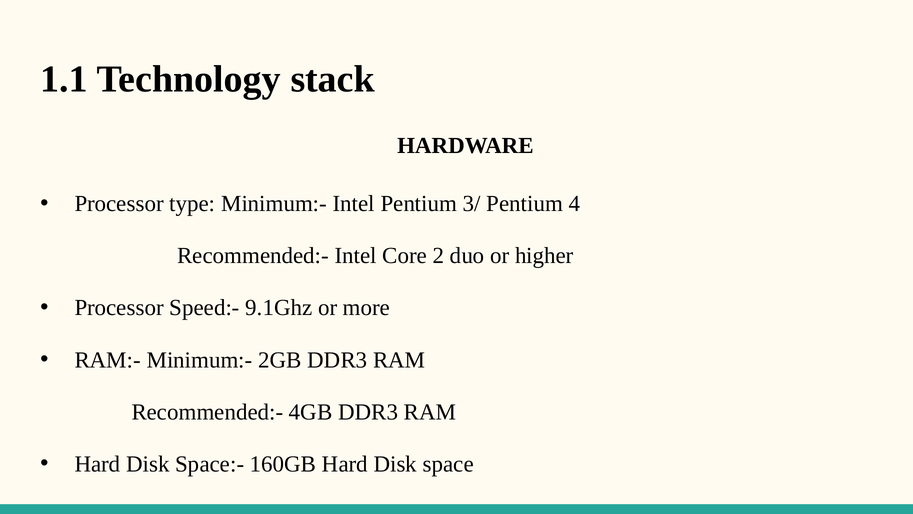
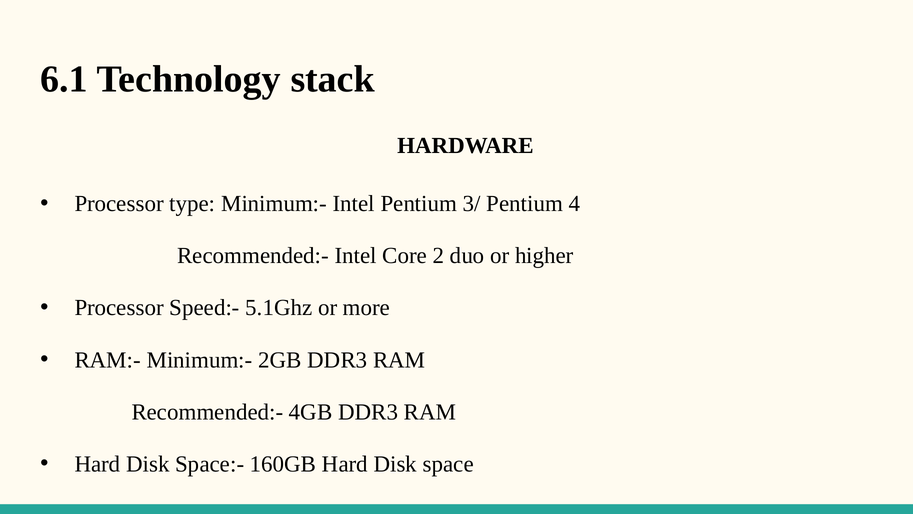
1.1: 1.1 -> 6.1
9.1Ghz: 9.1Ghz -> 5.1Ghz
